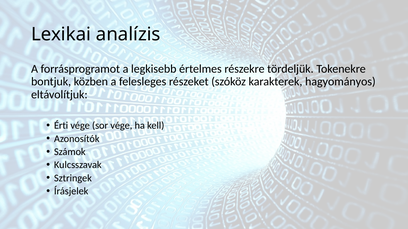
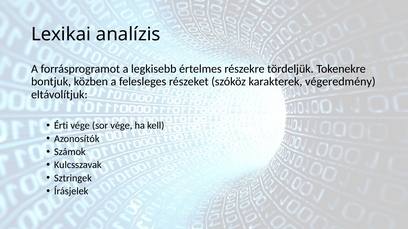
hagyományos: hagyományos -> végeredmény
